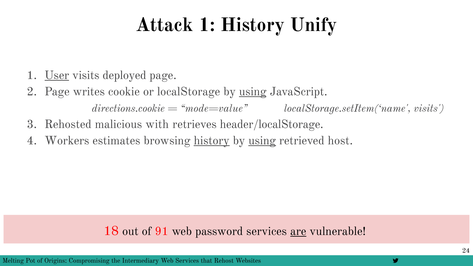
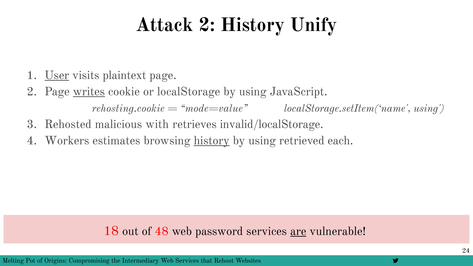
Attack 1: 1 -> 2
deployed: deployed -> plaintext
writes underline: none -> present
using at (253, 92) underline: present -> none
directions.cookie: directions.cookie -> rehosting.cookie
localStorage.setItem(‘name visits: visits -> using
header/localStorage: header/localStorage -> invalid/localStorage
using at (262, 141) underline: present -> none
host: host -> each
91: 91 -> 48
